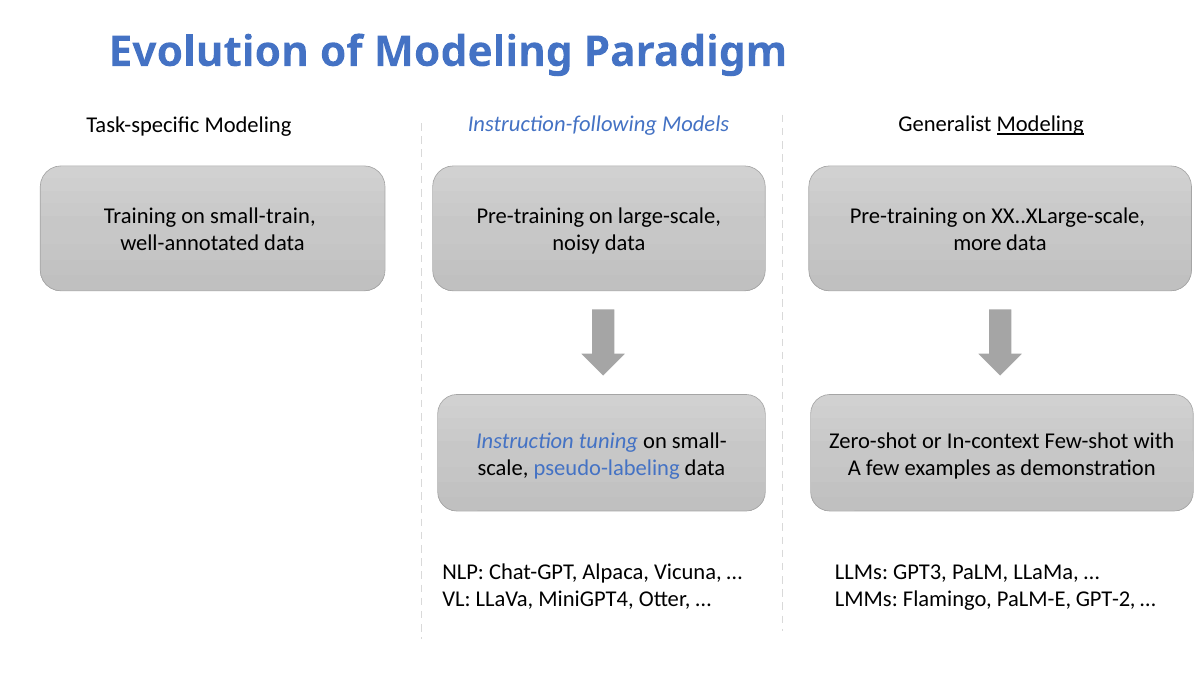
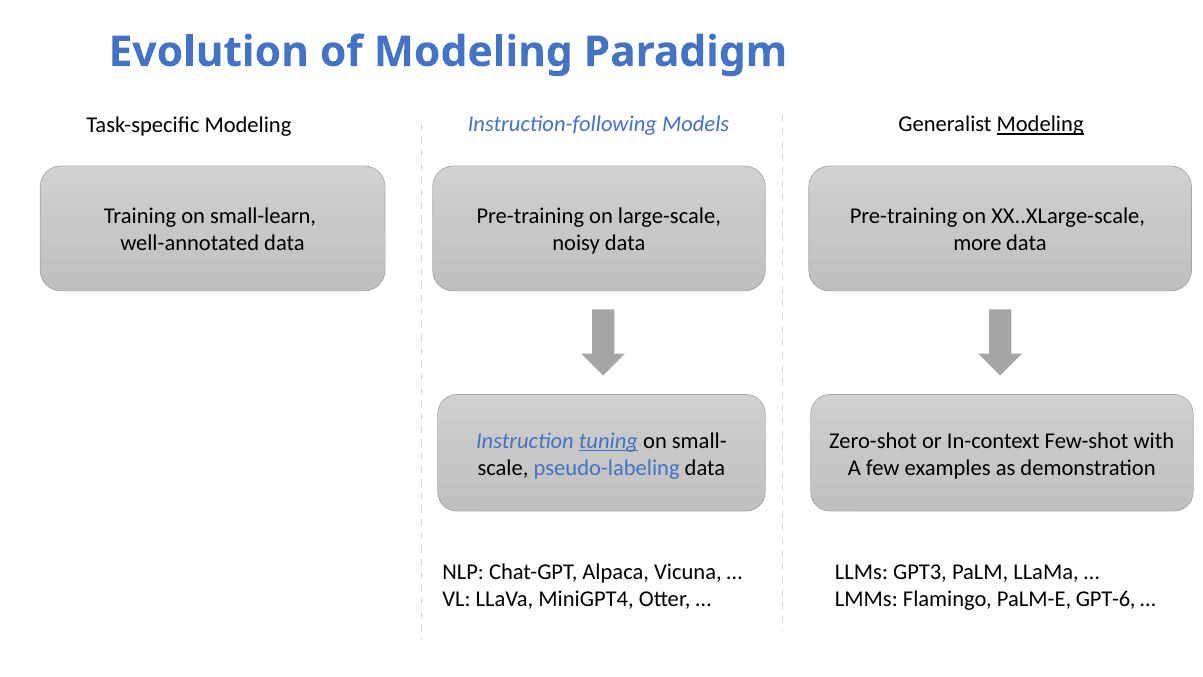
small-train: small-train -> small-learn
tuning underline: none -> present
GPT-2: GPT-2 -> GPT-6
